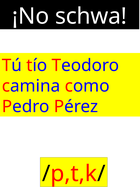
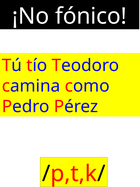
schwa: schwa -> fónico
